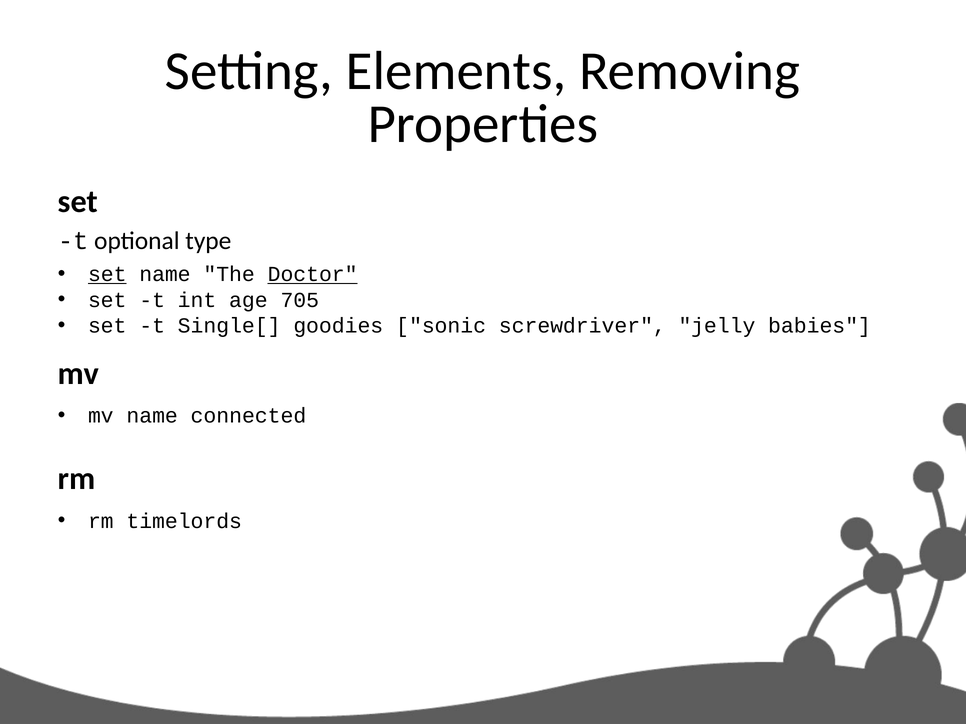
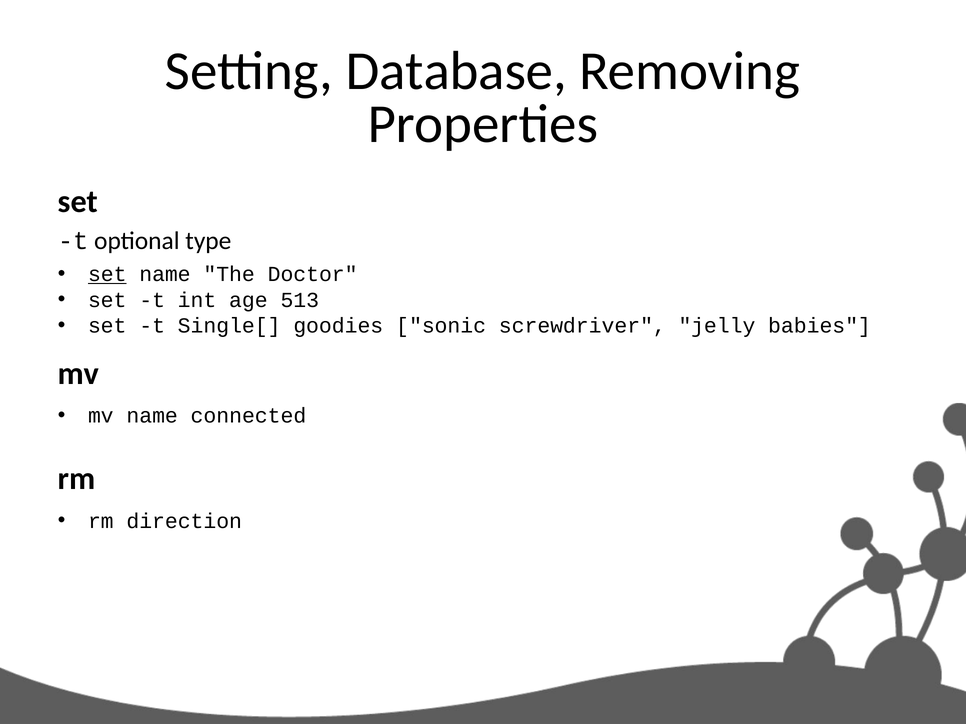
Elements: Elements -> Database
Doctor underline: present -> none
705: 705 -> 513
timelords: timelords -> direction
